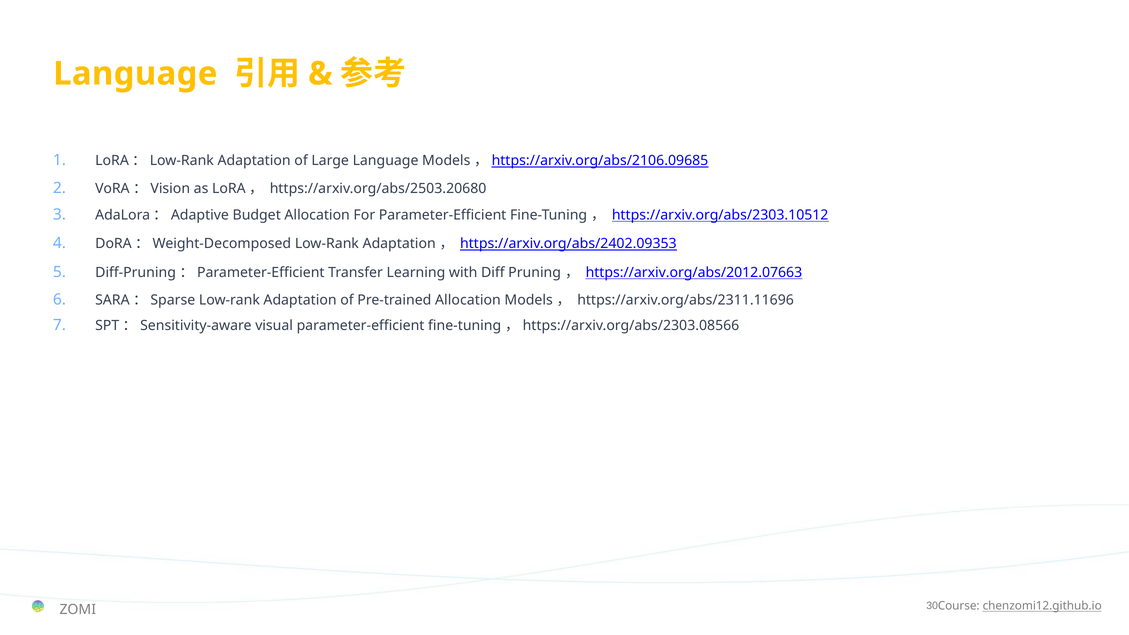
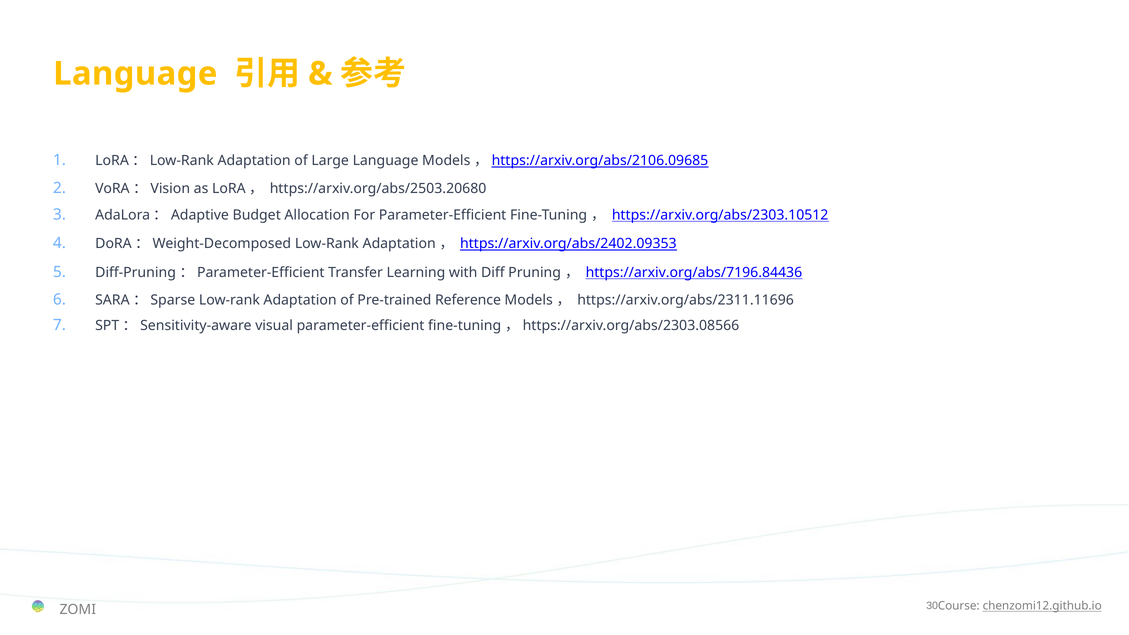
https://arxiv.org/abs/2012.07663: https://arxiv.org/abs/2012.07663 -> https://arxiv.org/abs/7196.84436
Pre-trained Allocation: Allocation -> Reference
